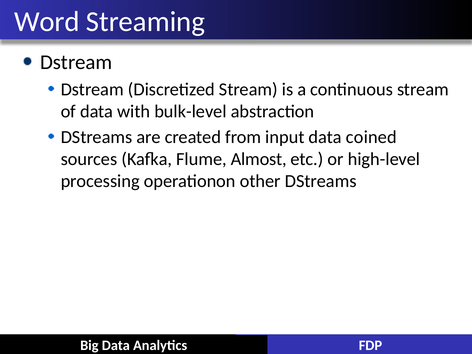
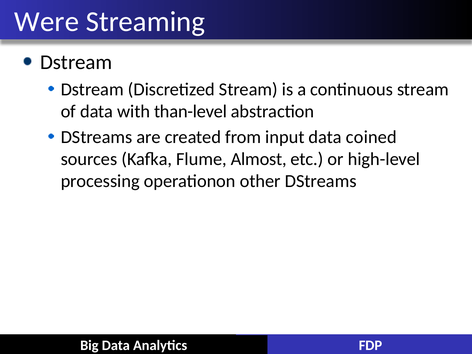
Word: Word -> Were
bulk-level: bulk-level -> than-level
